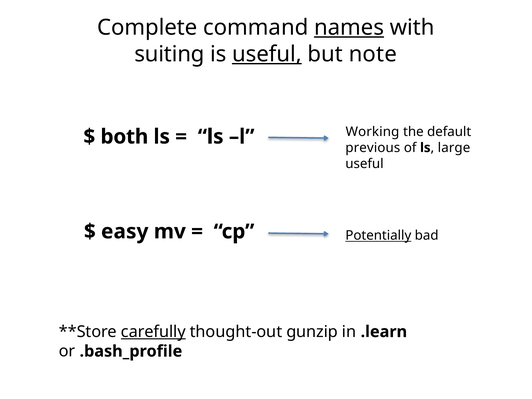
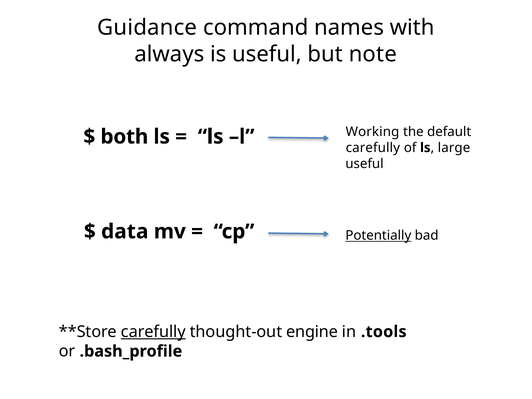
Complete: Complete -> Guidance
names underline: present -> none
suiting: suiting -> always
useful at (267, 54) underline: present -> none
previous at (373, 148): previous -> carefully
easy: easy -> data
gunzip: gunzip -> engine
.learn: .learn -> .tools
